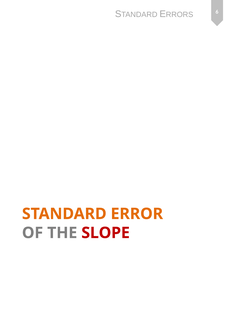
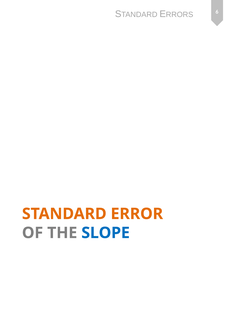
SLOPE colour: red -> blue
